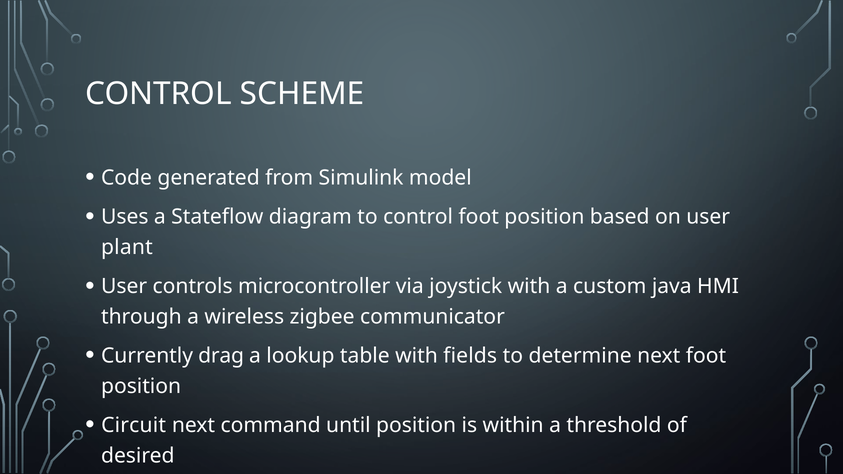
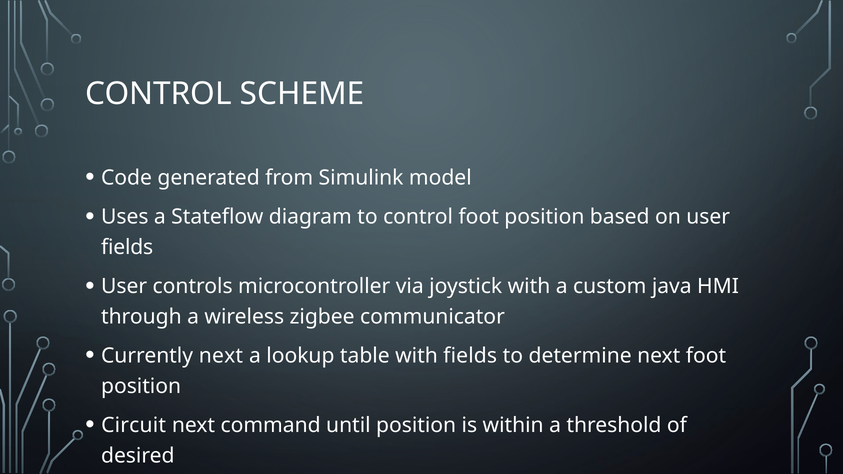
plant at (127, 247): plant -> fields
Currently drag: drag -> next
